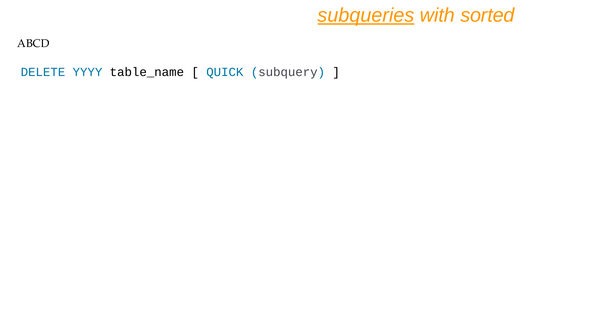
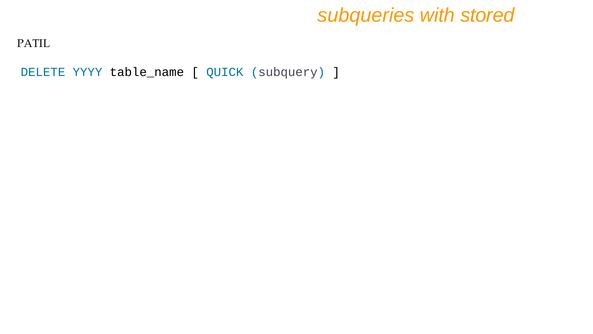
subqueries underline: present -> none
sorted: sorted -> stored
ABCD: ABCD -> PATIL
